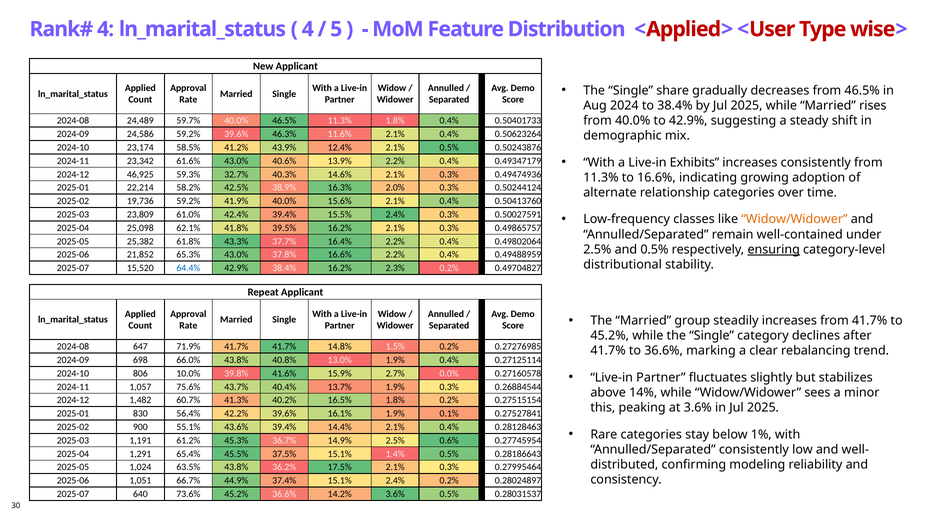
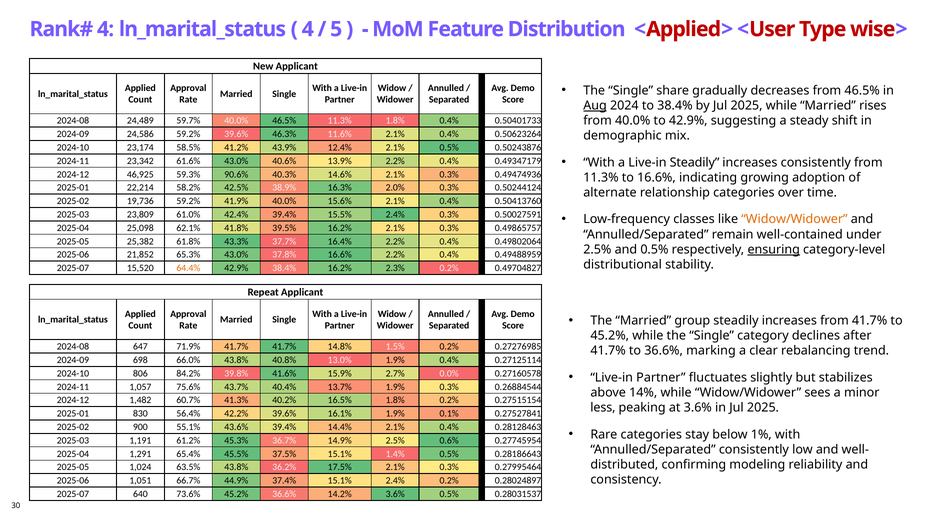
Aug underline: none -> present
Live-in Exhibits: Exhibits -> Steadily
32.7%: 32.7% -> 90.6%
64.4% colour: blue -> orange
10.0%: 10.0% -> 84.2%
this: this -> less
